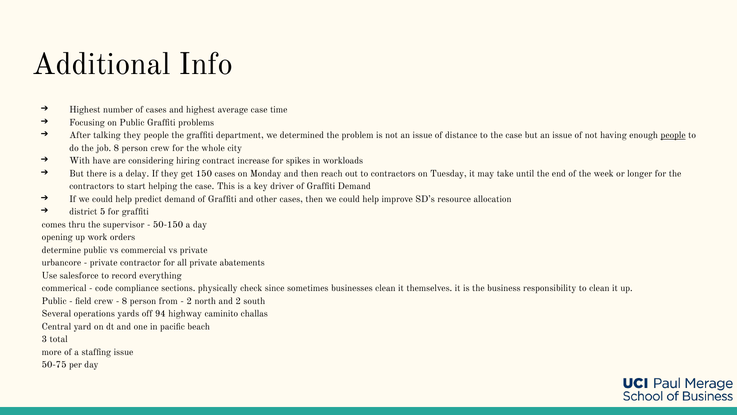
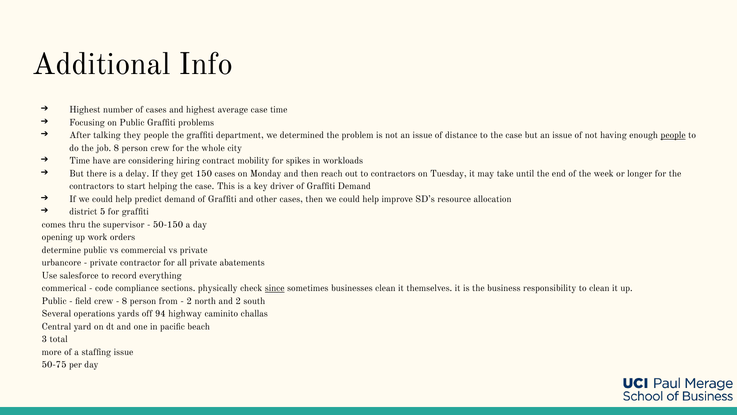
With at (80, 161): With -> Time
increase: increase -> mobility
since underline: none -> present
